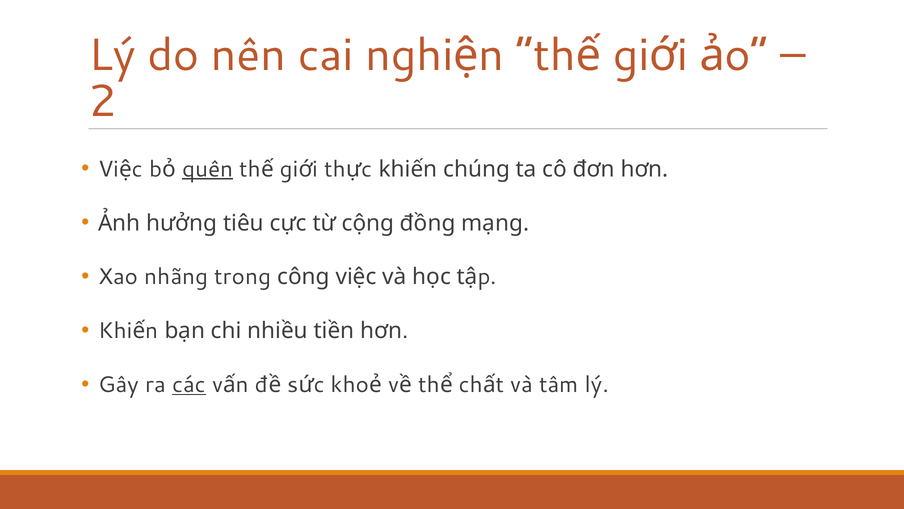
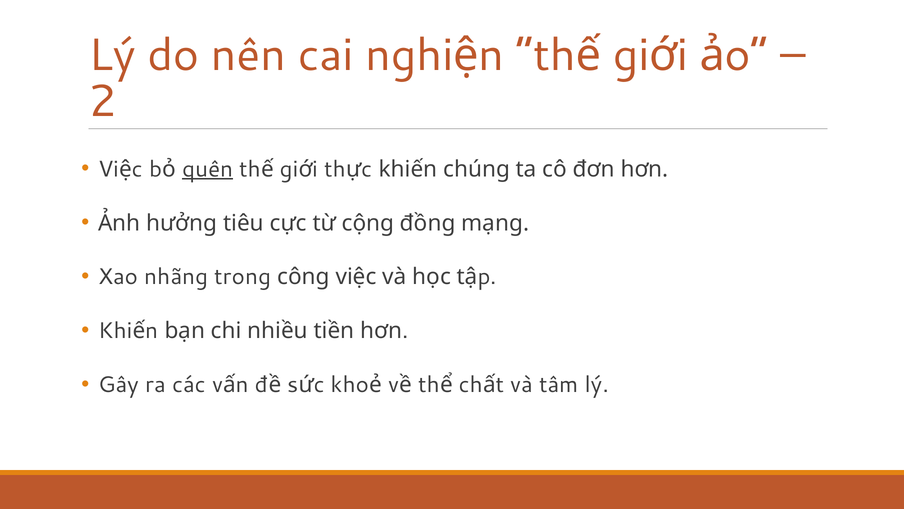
các underline: present -> none
